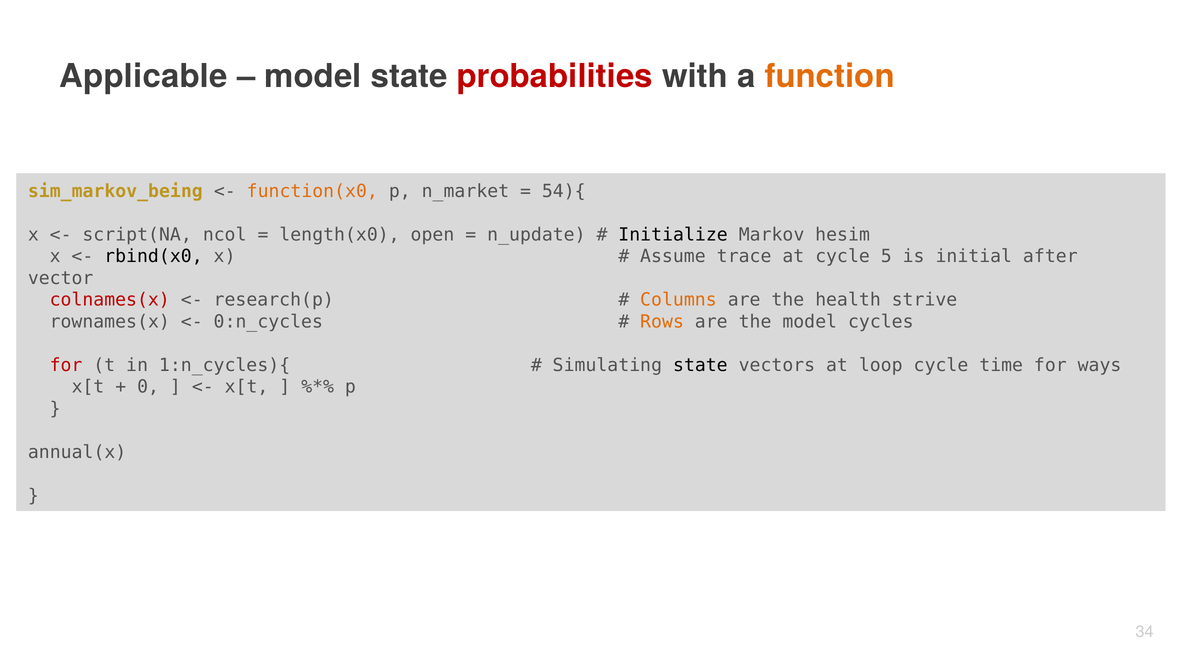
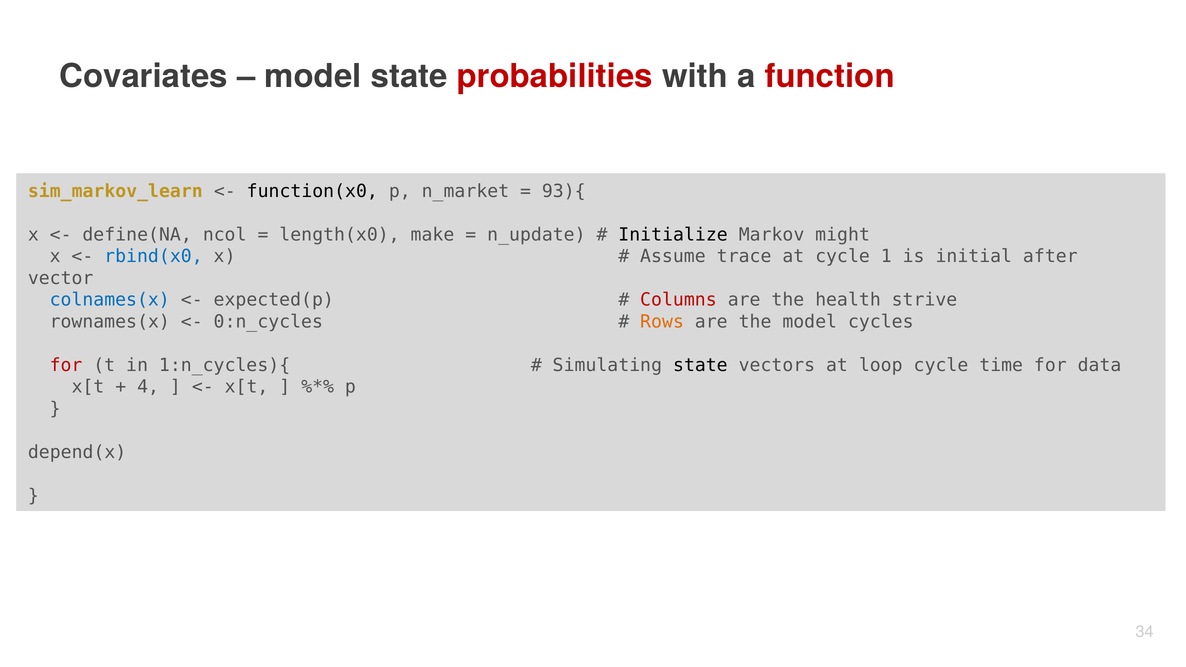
Applicable: Applicable -> Covariates
function colour: orange -> red
sim_markov_being: sim_markov_being -> sim_markov_learn
function(x0 colour: orange -> black
54){: 54){ -> 93){
script(NA: script(NA -> define(NA
open: open -> make
hesim: hesim -> might
rbind(x0 colour: black -> blue
5: 5 -> 1
colnames(x colour: red -> blue
research(p: research(p -> expected(p
Columns colour: orange -> red
ways: ways -> data
0: 0 -> 4
annual(x: annual(x -> depend(x
